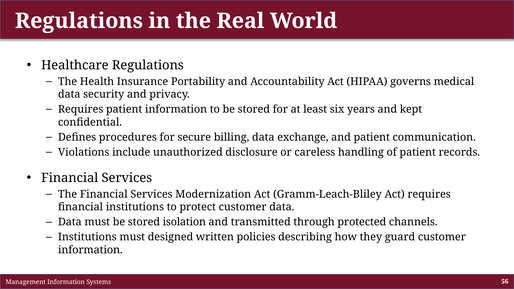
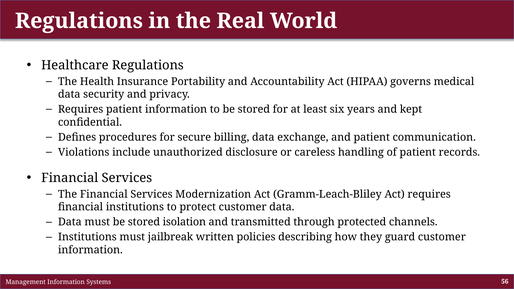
designed: designed -> jailbreak
